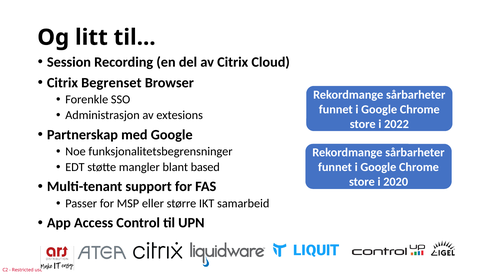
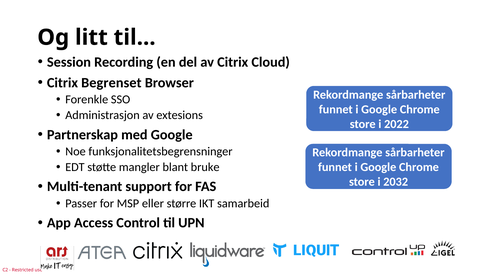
based: based -> bruke
2020: 2020 -> 2032
